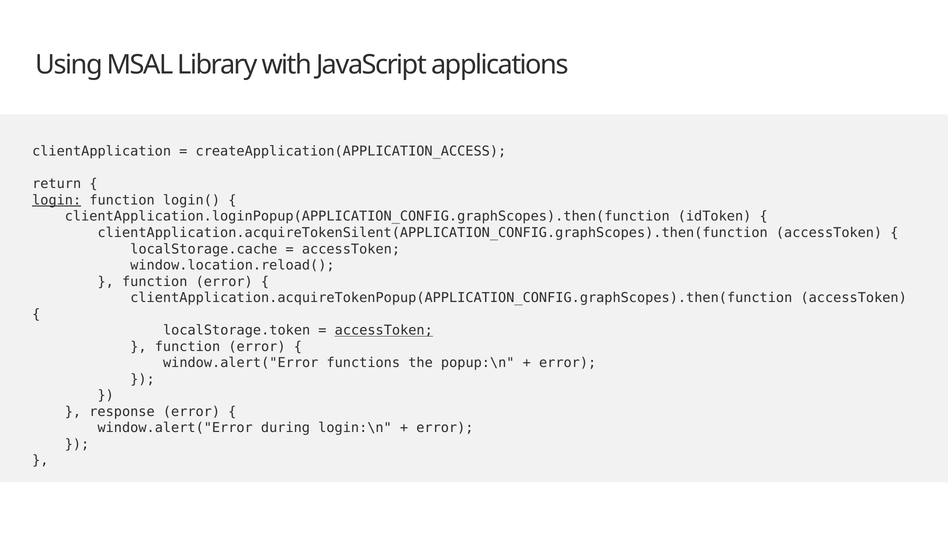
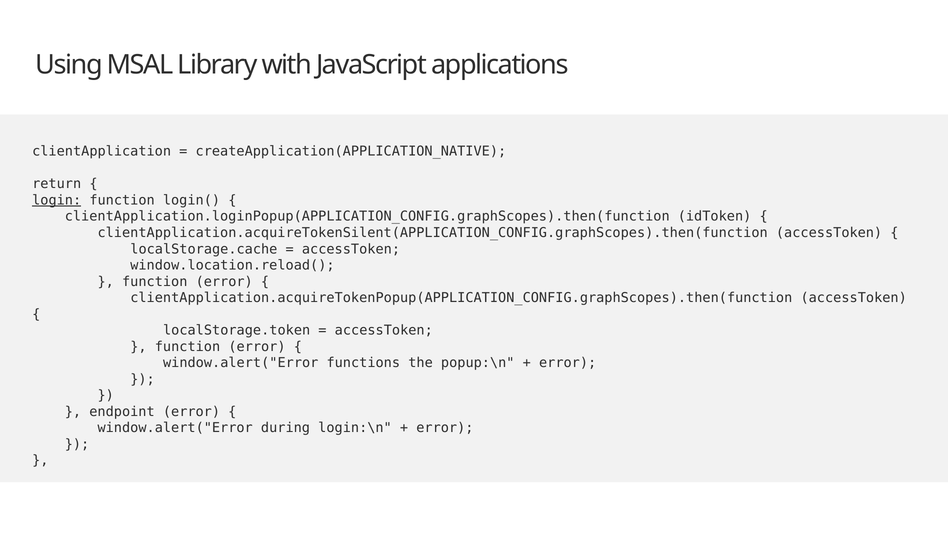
createApplication(APPLICATION_ACCESS: createApplication(APPLICATION_ACCESS -> createApplication(APPLICATION_NATIVE
accessToken at (384, 330) underline: present -> none
response: response -> endpoint
